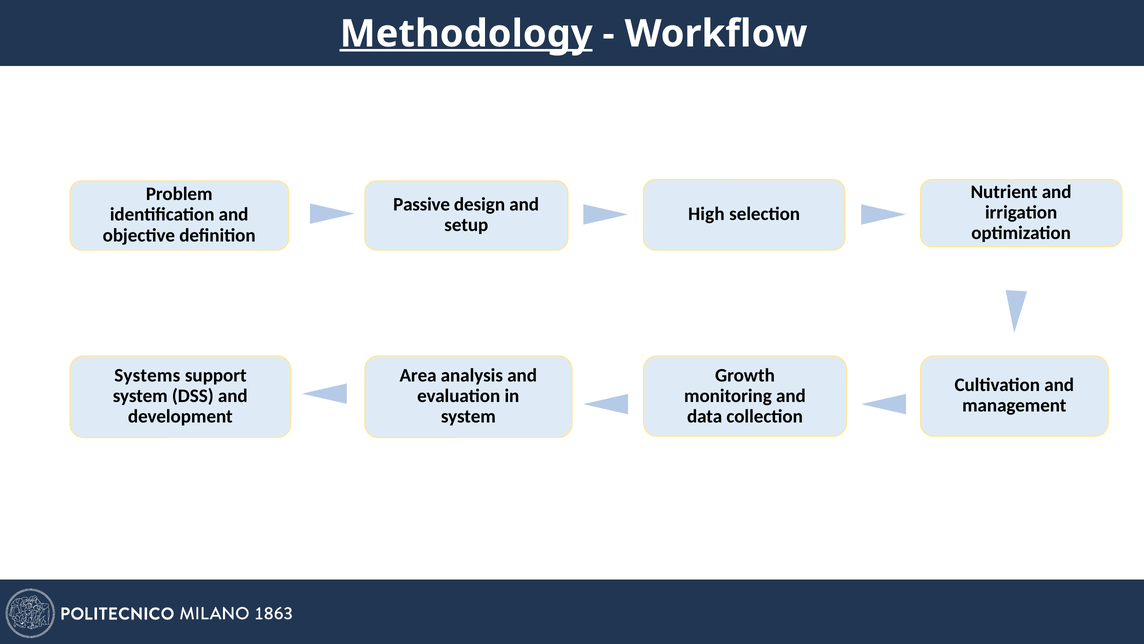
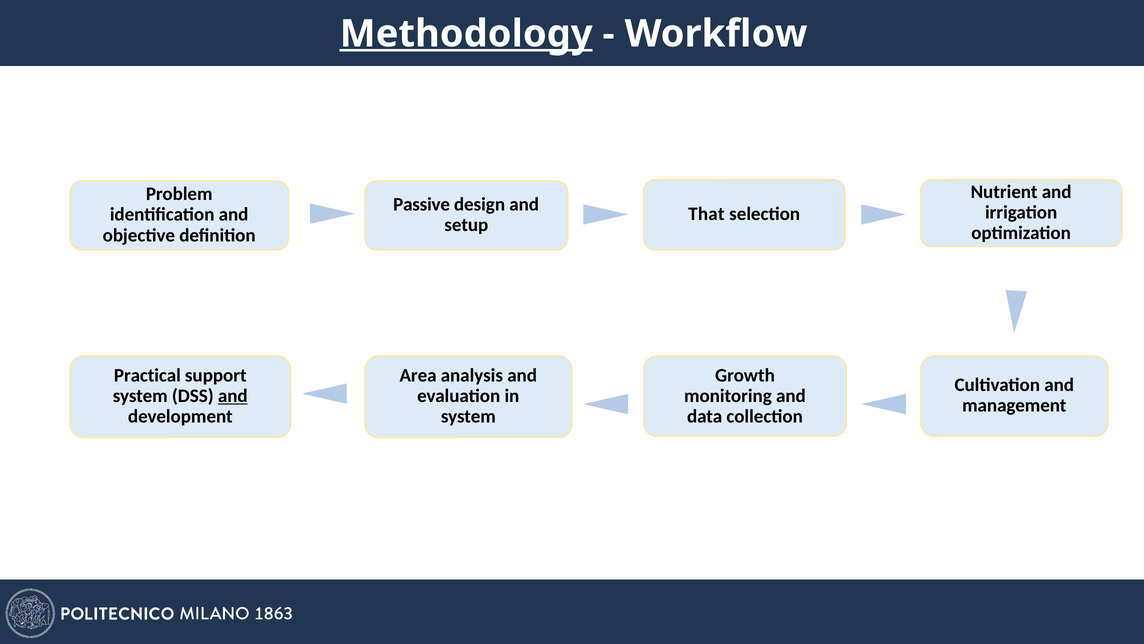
High: High -> That
Systems: Systems -> Practical
and at (233, 396) underline: none -> present
